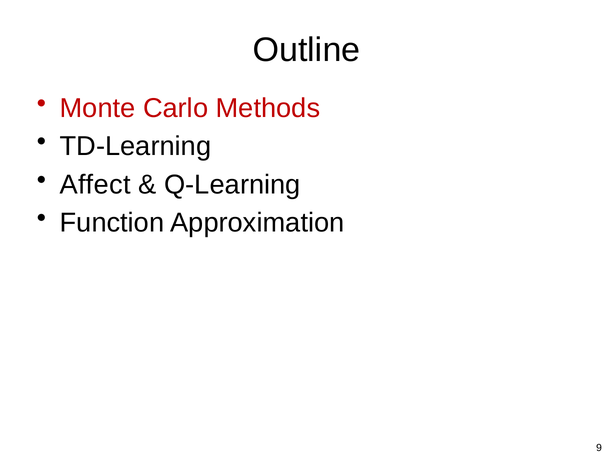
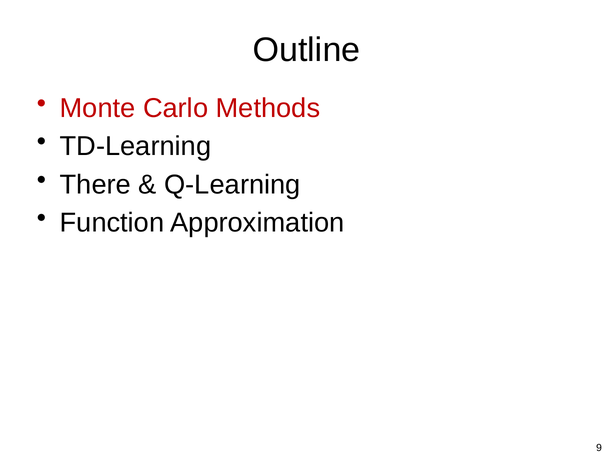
Affect: Affect -> There
